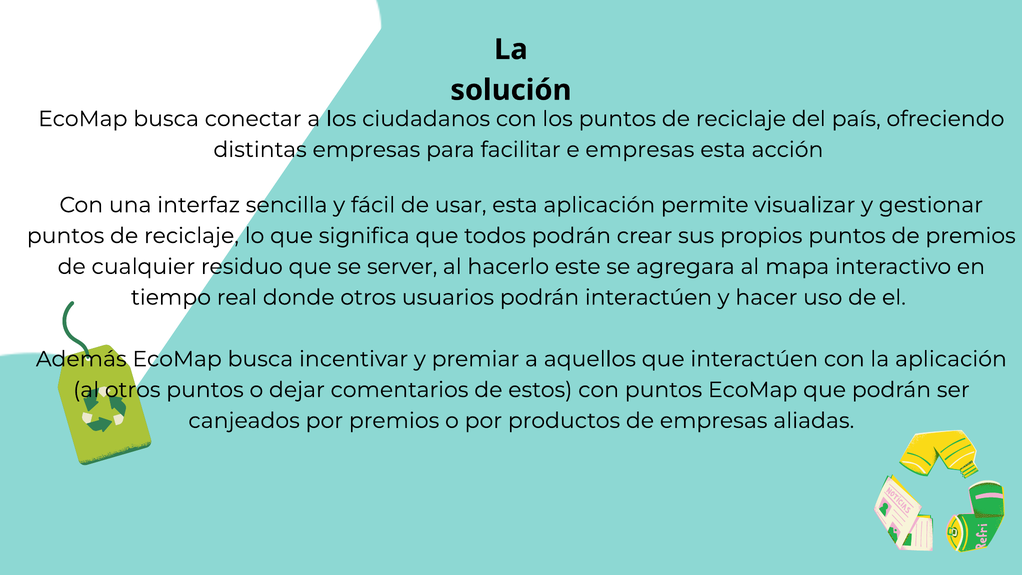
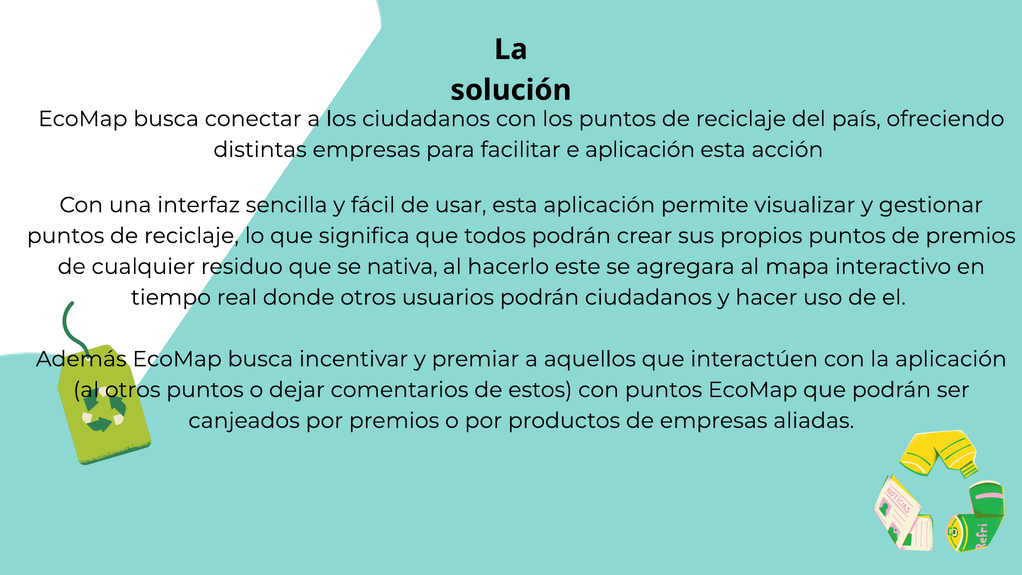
e empresas: empresas -> aplicación
server: server -> nativa
podrán interactúen: interactúen -> ciudadanos
